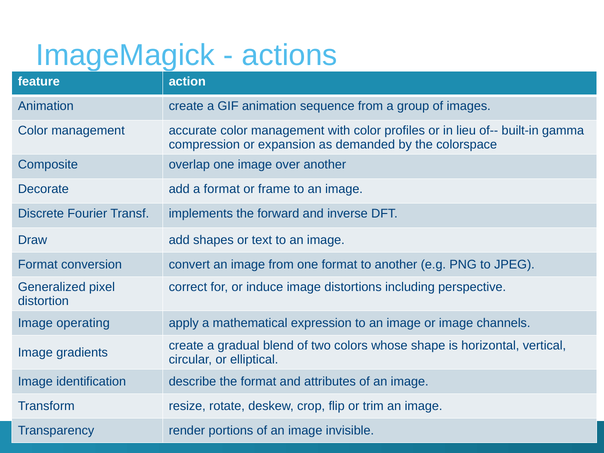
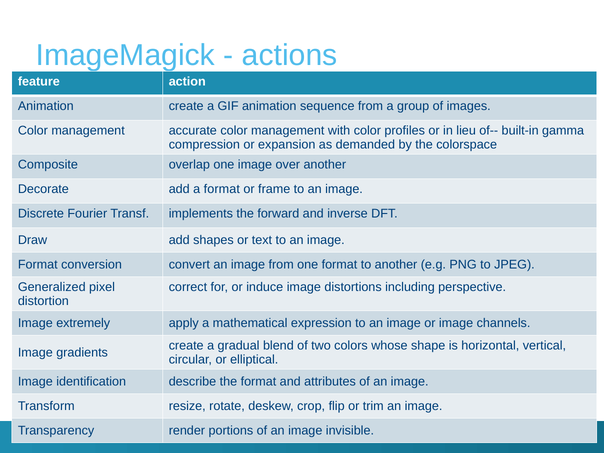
operating: operating -> extremely
